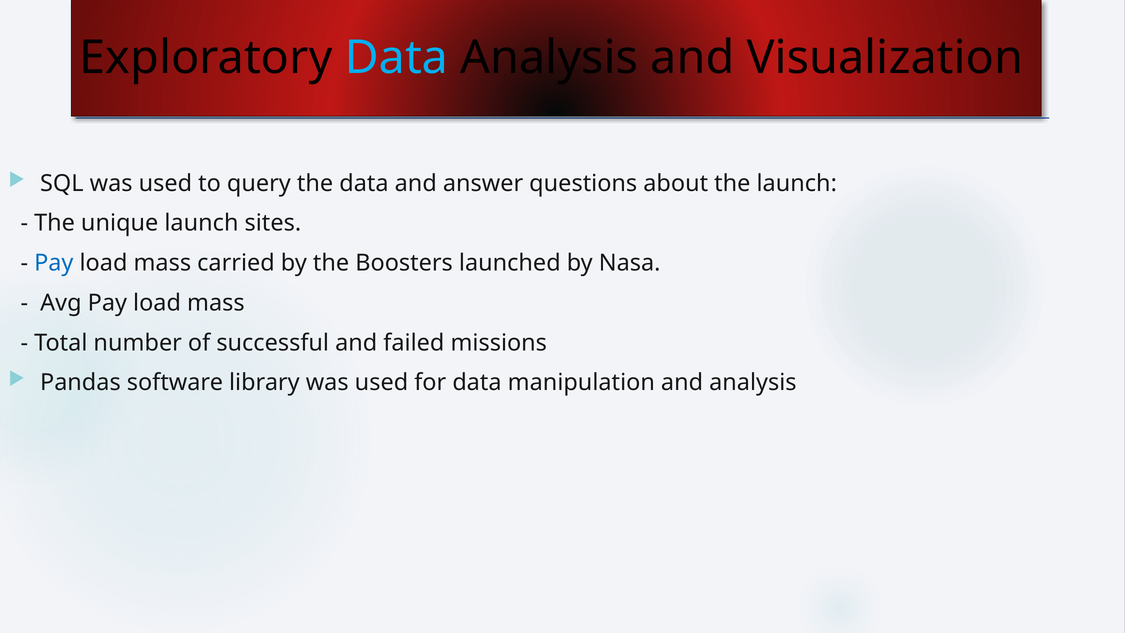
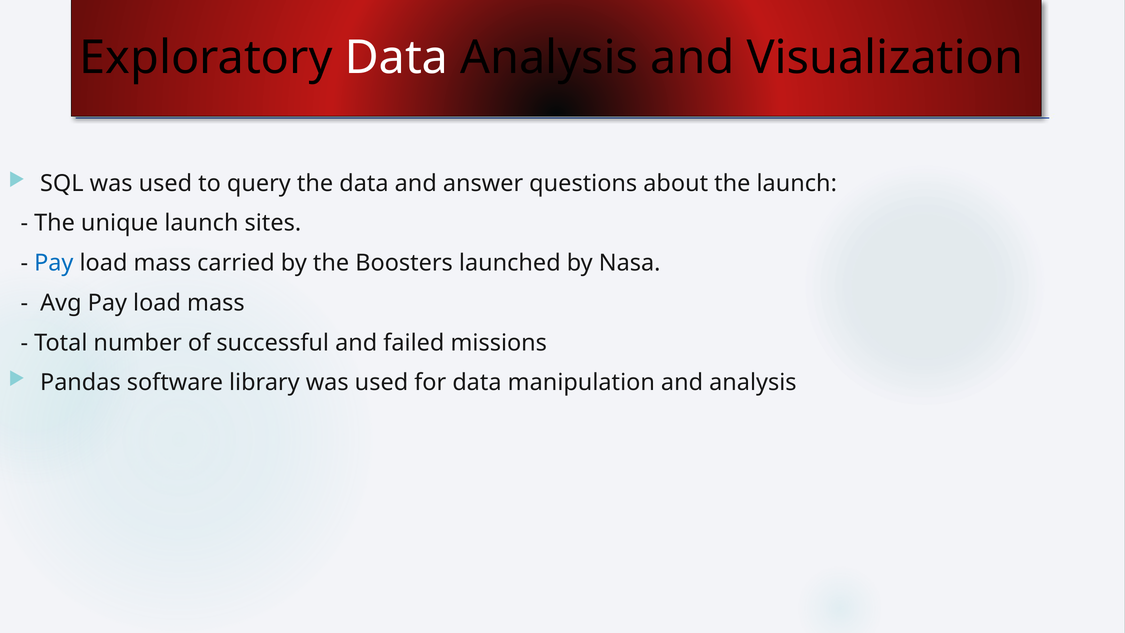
Data at (396, 58) colour: light blue -> white
